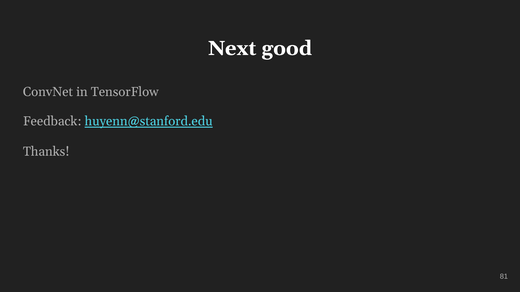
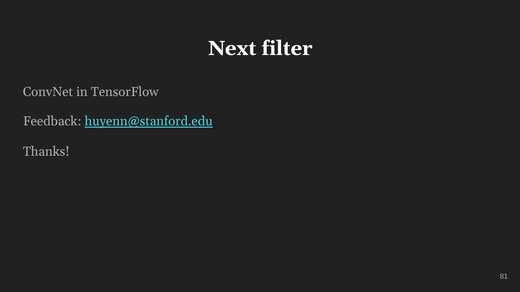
good: good -> filter
